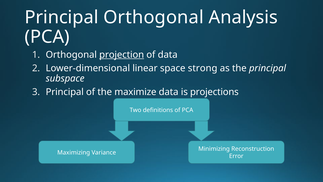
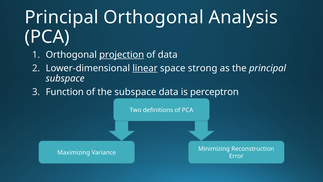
linear underline: none -> present
Principal at (65, 92): Principal -> Function
the maximize: maximize -> subspace
projections: projections -> perceptron
